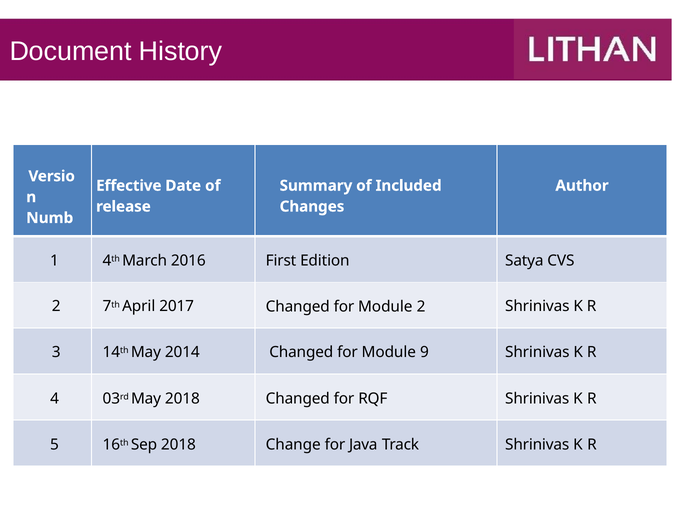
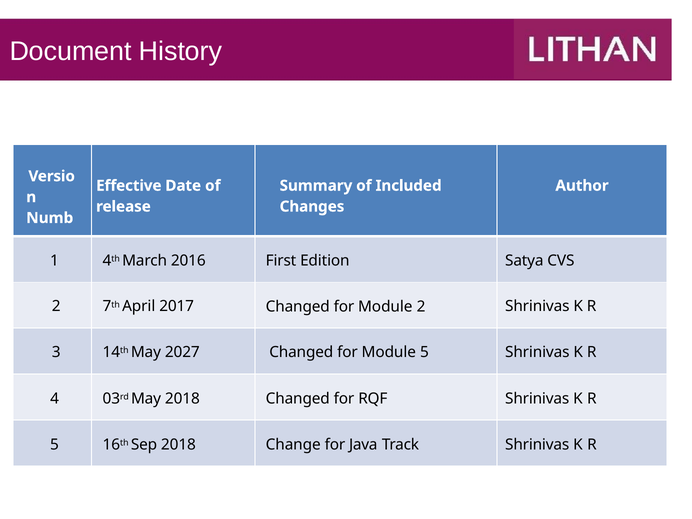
2014: 2014 -> 2027
Module 9: 9 -> 5
